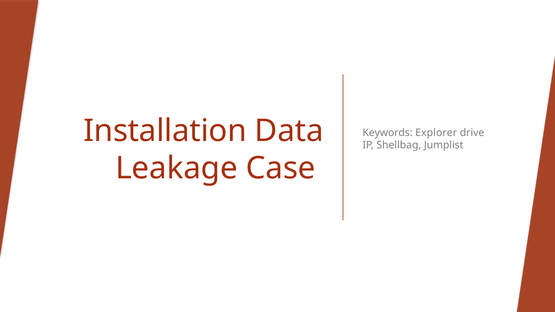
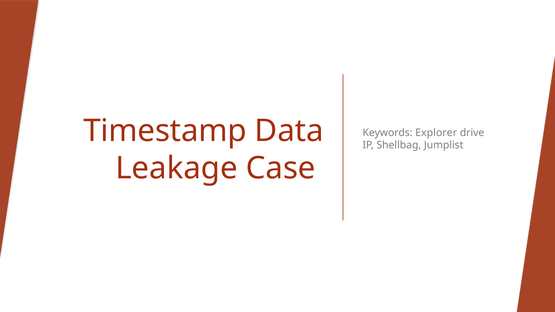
Installation: Installation -> Timestamp
